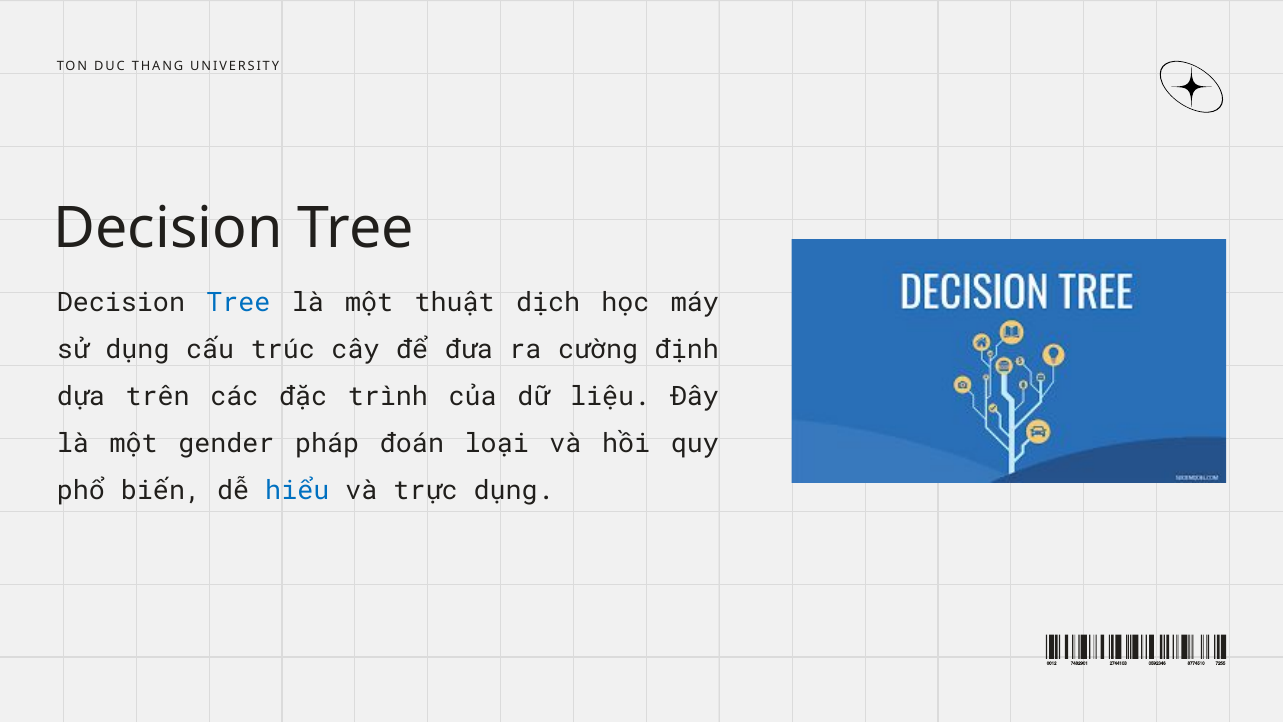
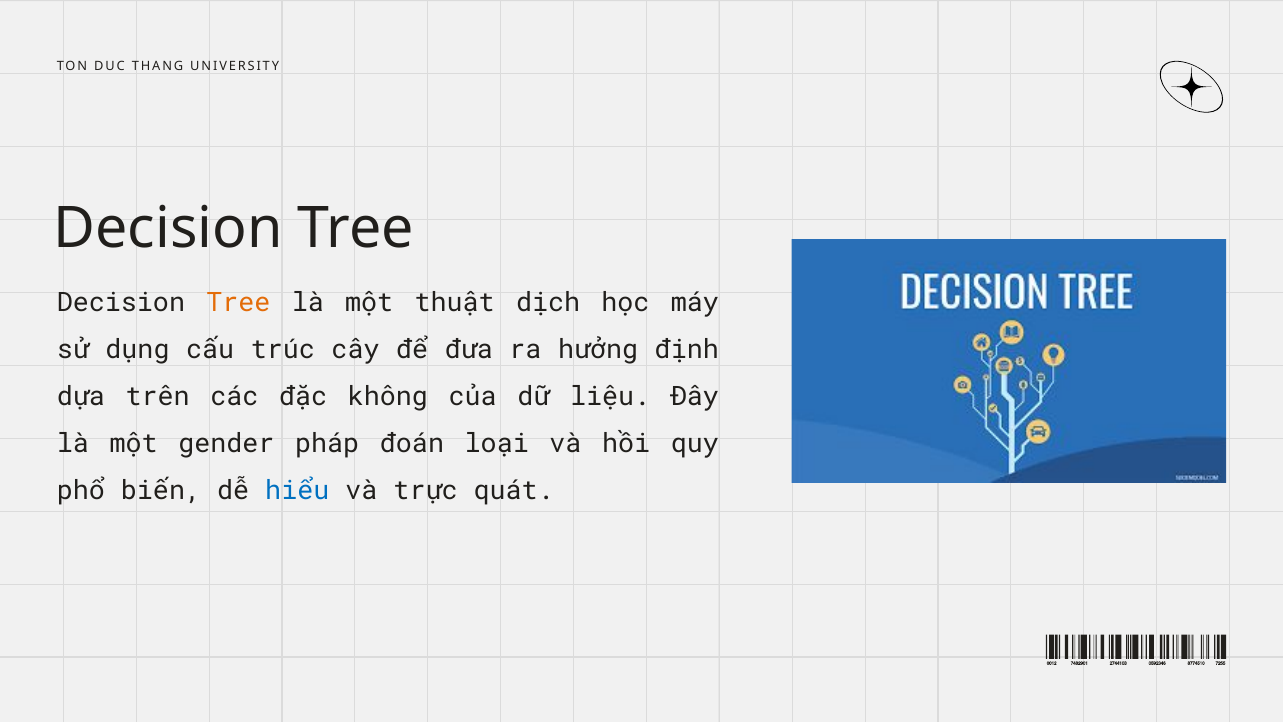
Tree at (238, 302) colour: blue -> orange
cường: cường -> hưởng
trình: trình -> không
trực dụng: dụng -> quát
